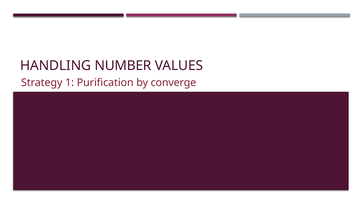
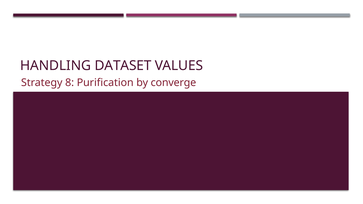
NUMBER: NUMBER -> DATASET
1: 1 -> 8
